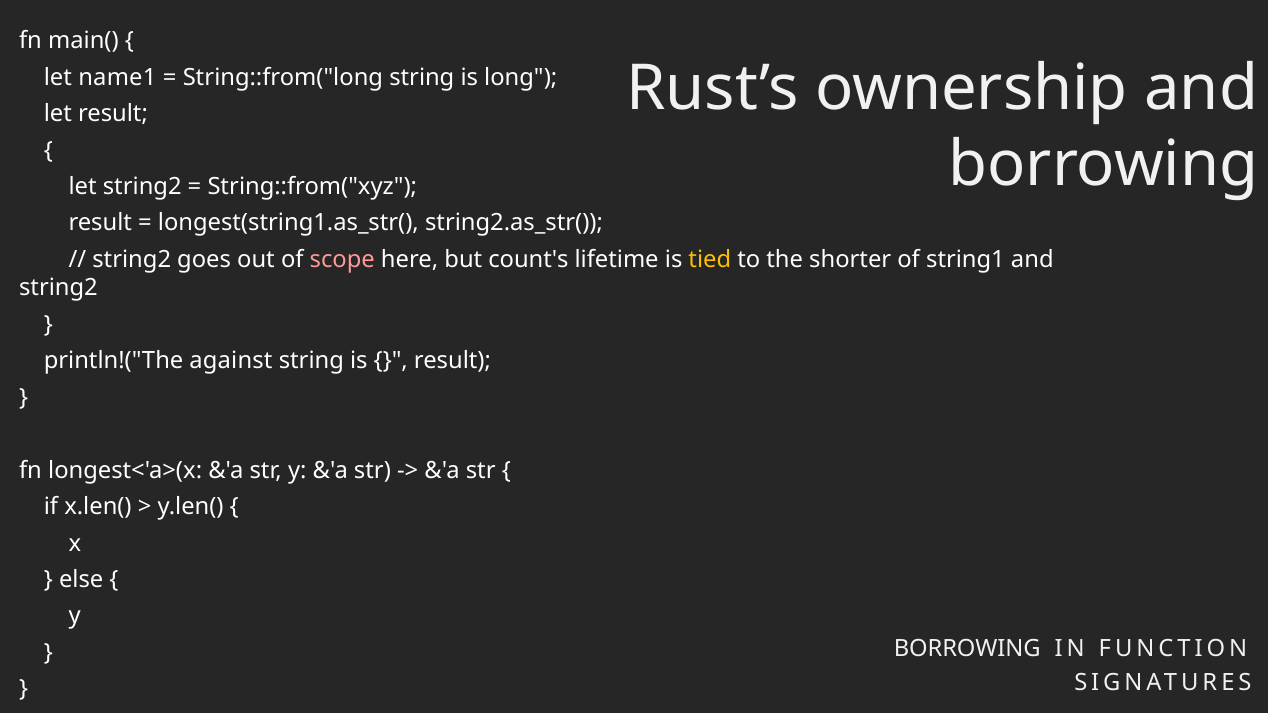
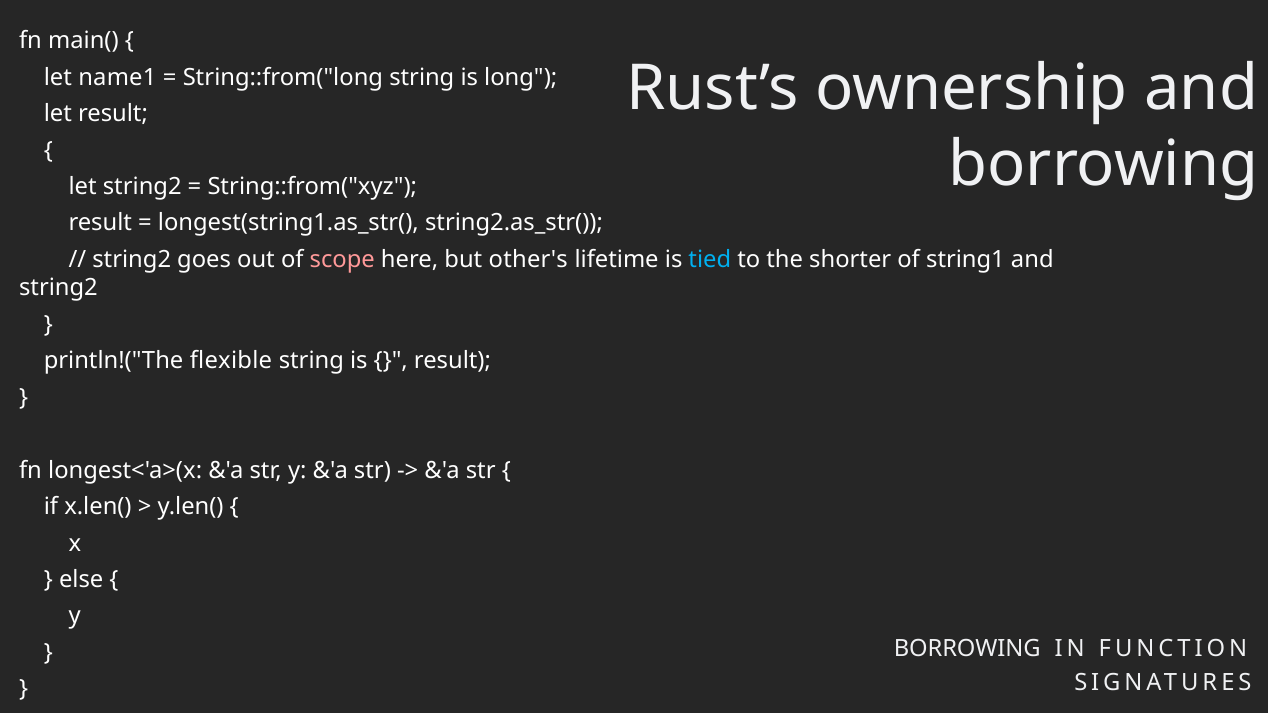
count's: count's -> other's
tied colour: yellow -> light blue
against: against -> flexible
